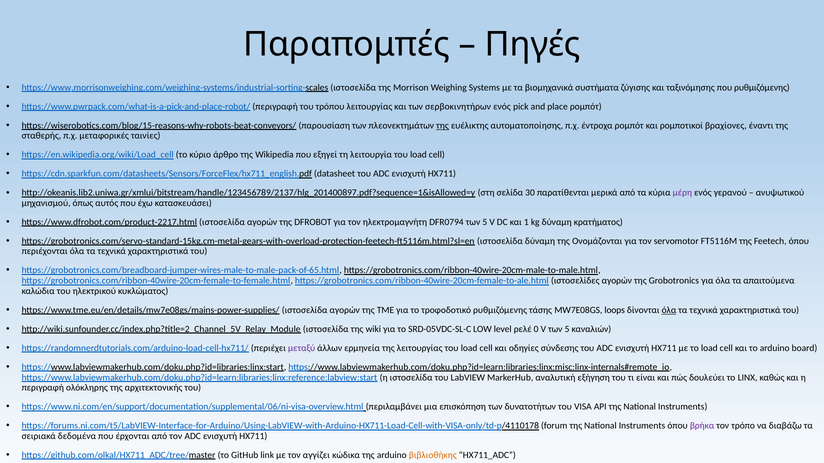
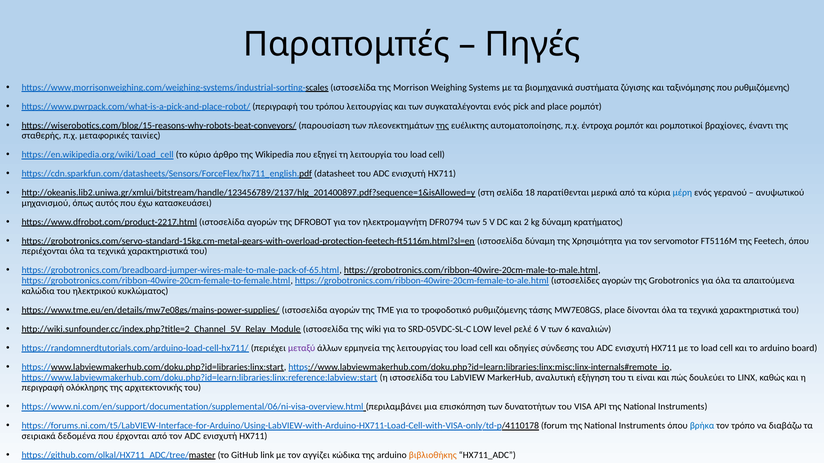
σερβοκινητήρων: σερβοκινητήρων -> συγκαταλέγονται
30: 30 -> 18
μέρη colour: purple -> blue
1: 1 -> 2
Ονομάζονται: Ονομάζονται -> Χρησιμότητα
MW7E08GS loops: loops -> place
όλα at (669, 310) underline: present -> none
ρελέ 0: 0 -> 6
V των 5: 5 -> 6
βρήκα colour: purple -> blue
